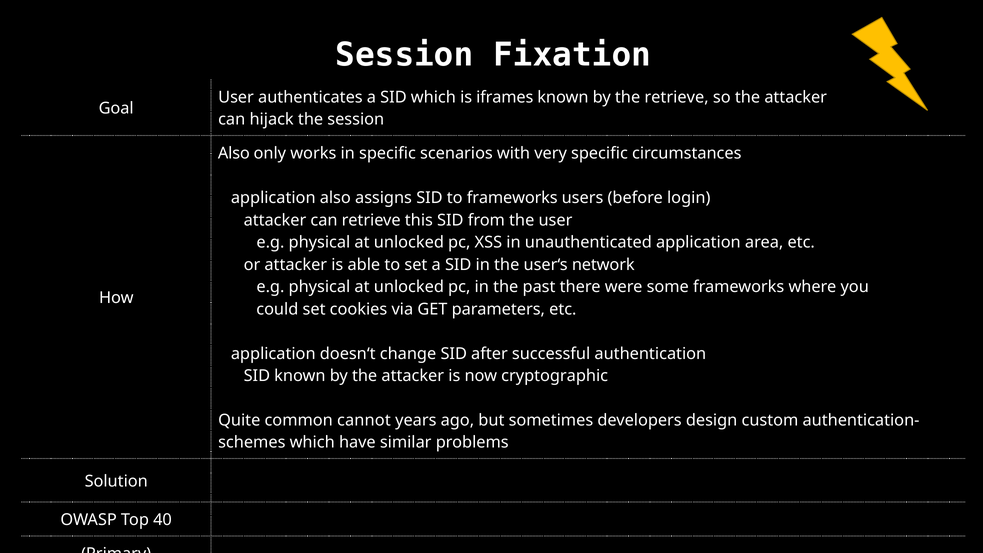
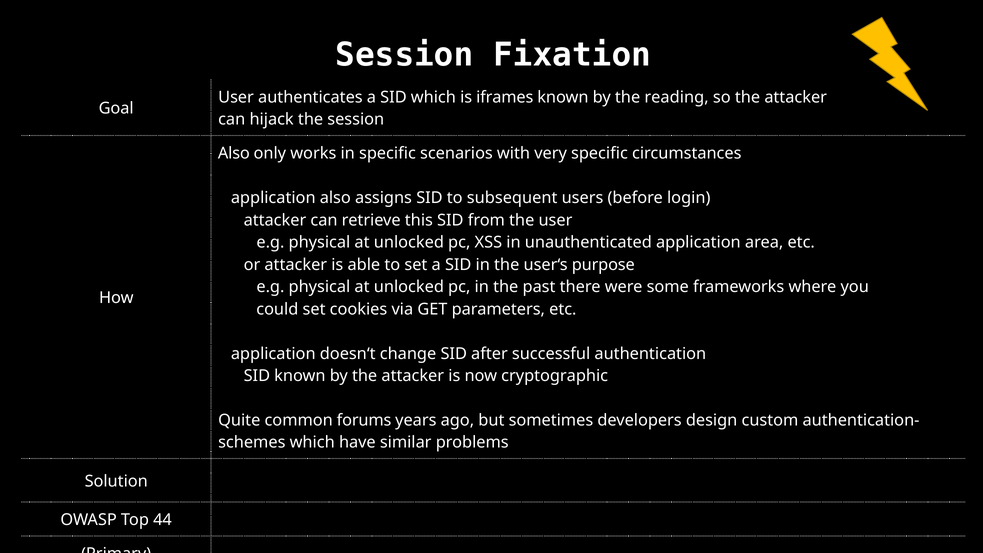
the retrieve: retrieve -> reading
to frameworks: frameworks -> subsequent
network: network -> purpose
cannot: cannot -> forums
40: 40 -> 44
